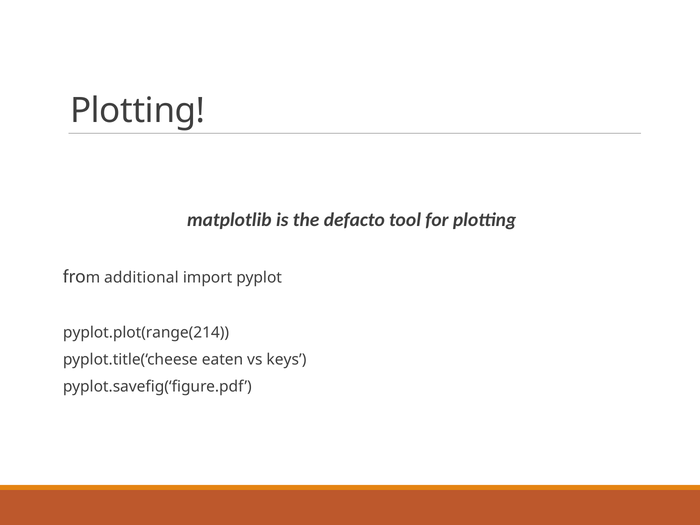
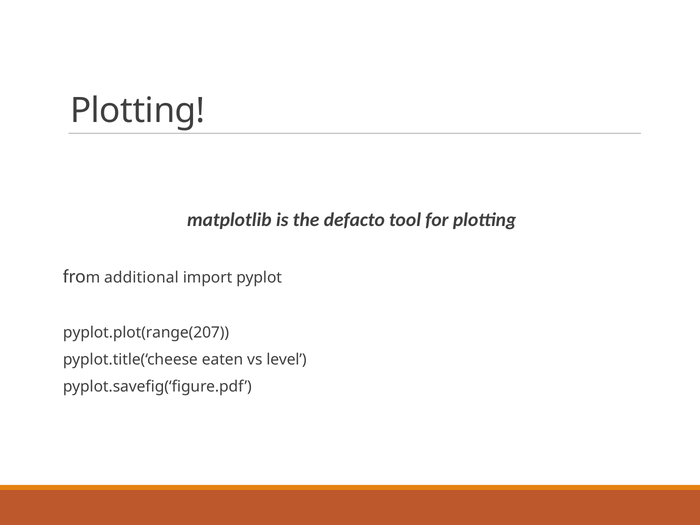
pyplot.plot(range(214: pyplot.plot(range(214 -> pyplot.plot(range(207
keys: keys -> level
